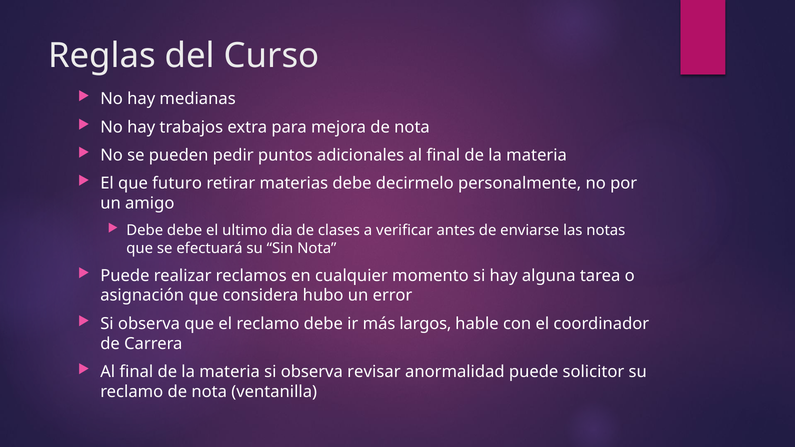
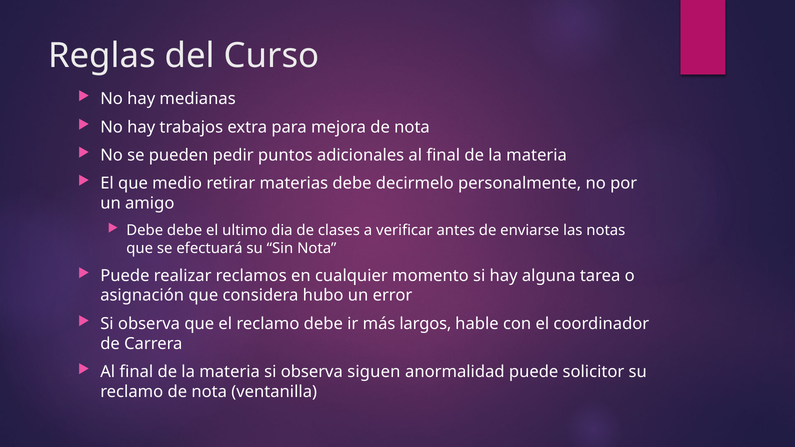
futuro: futuro -> medio
revisar: revisar -> siguen
